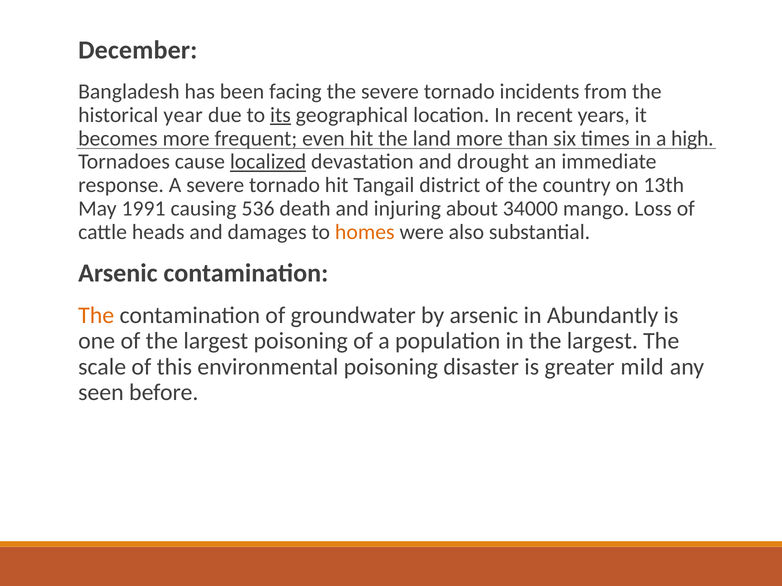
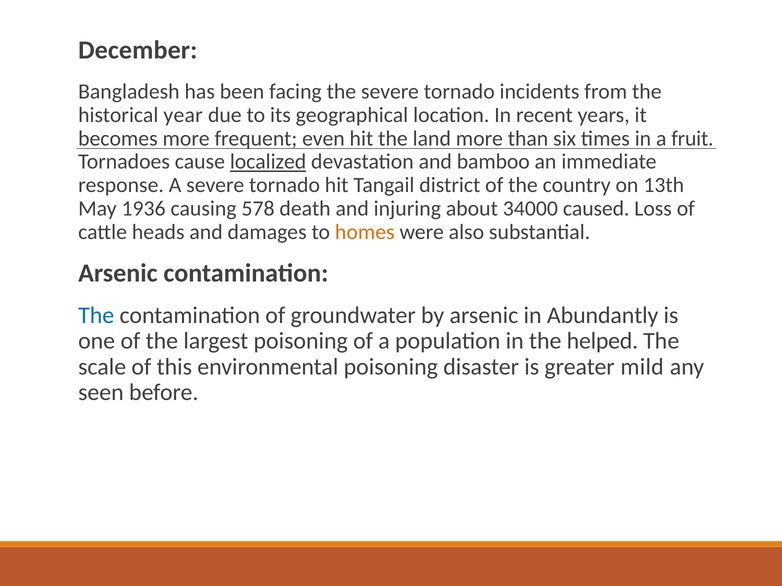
its underline: present -> none
high: high -> fruit
drought: drought -> bamboo
1991: 1991 -> 1936
536: 536 -> 578
mango: mango -> caused
The at (96, 316) colour: orange -> blue
in the largest: largest -> helped
